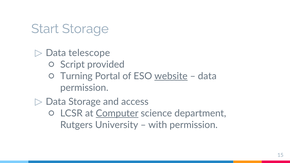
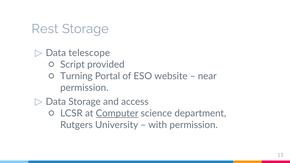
Start: Start -> Rest
website underline: present -> none
data at (207, 76): data -> near
